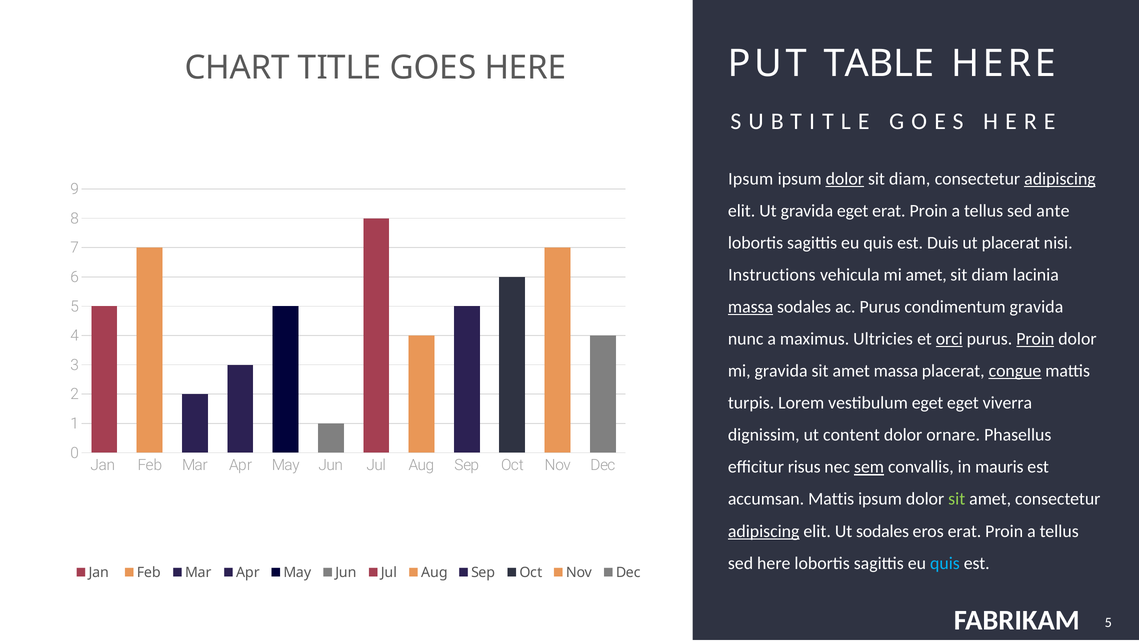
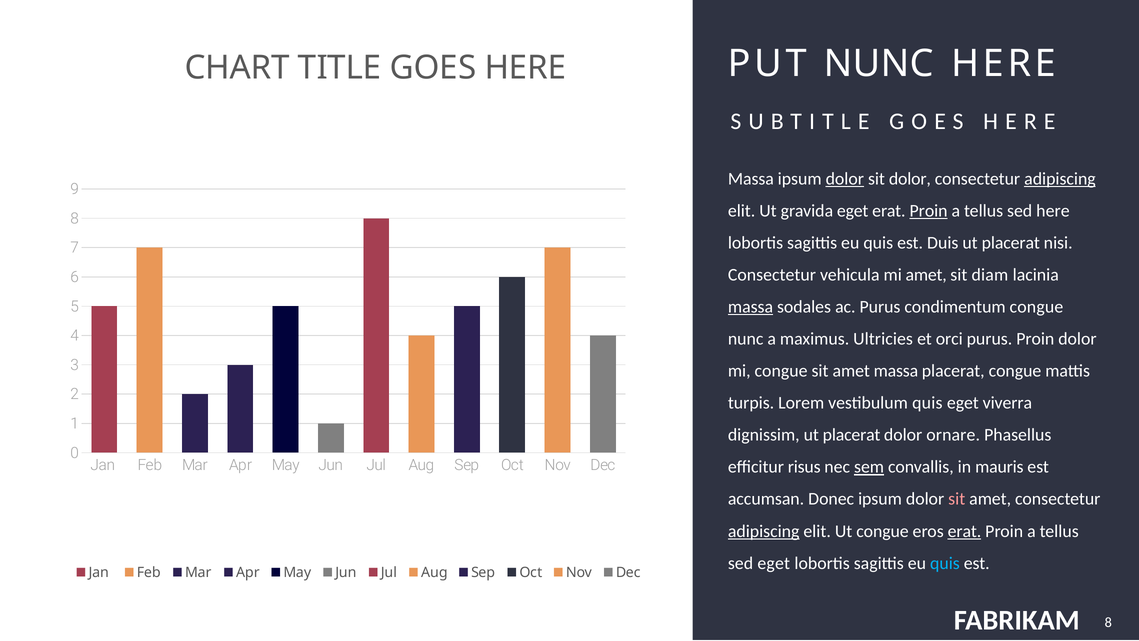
PUT TABLE: TABLE -> NUNC
Ipsum at (751, 179): Ipsum -> Massa
diam at (910, 179): diam -> dolor
Proin at (929, 211) underline: none -> present
sed ante: ante -> here
Instructions at (772, 275): Instructions -> Consectetur
condimentum gravida: gravida -> congue
orci underline: present -> none
Proin at (1035, 339) underline: present -> none
mi gravida: gravida -> congue
congue at (1015, 371) underline: present -> none
vestibulum eget: eget -> quis
dignissim ut content: content -> placerat
accumsan Mattis: Mattis -> Donec
sit at (957, 499) colour: light green -> pink
Ut sodales: sodales -> congue
erat at (965, 531) underline: none -> present
sed here: here -> eget
5 at (1108, 622): 5 -> 8
